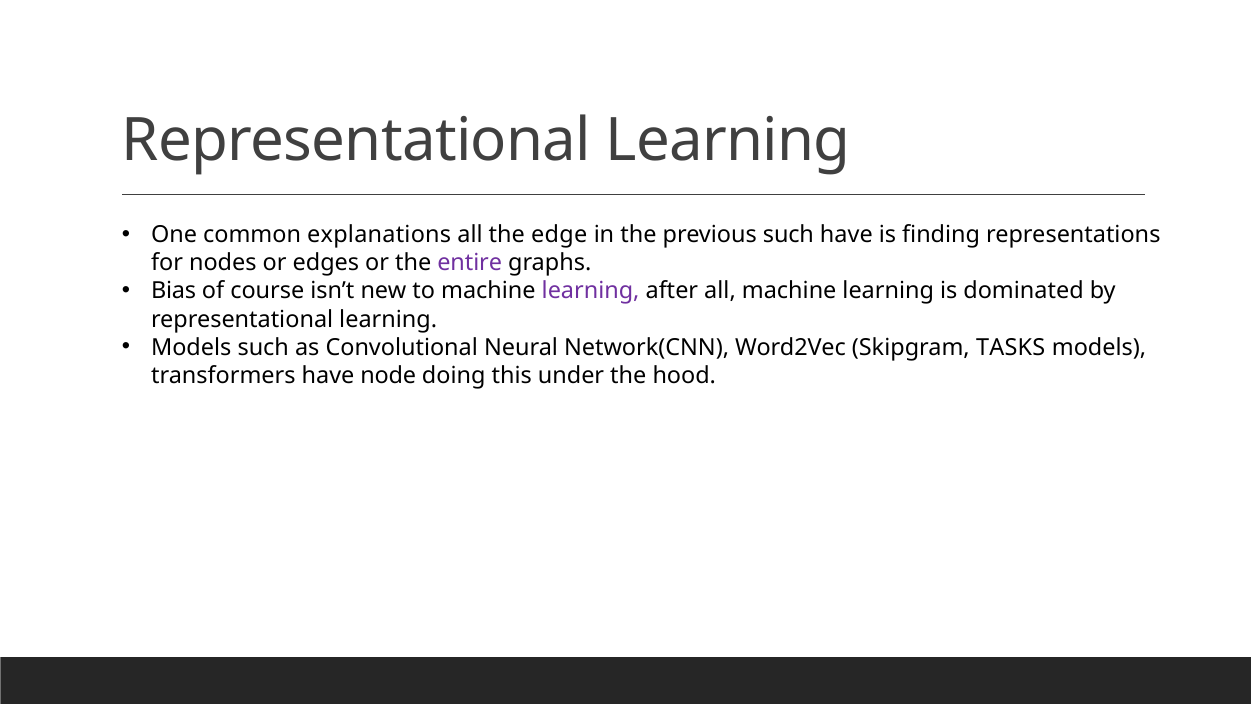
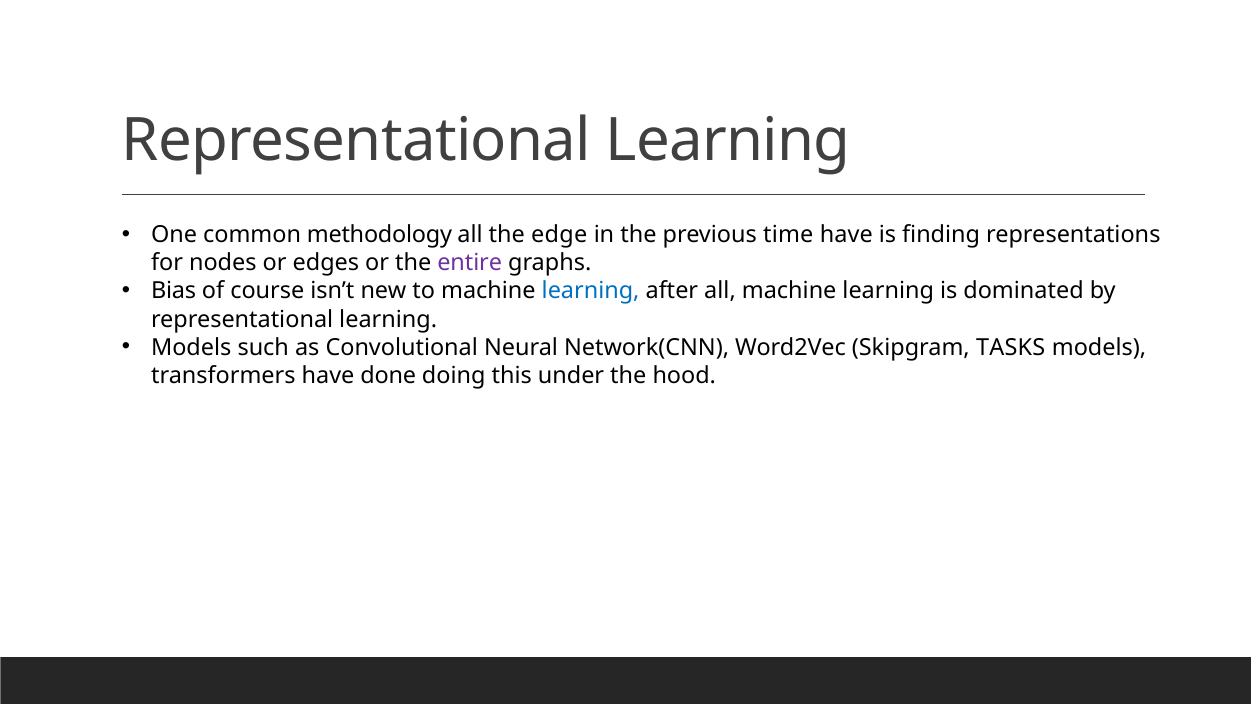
explanations: explanations -> methodology
previous such: such -> time
learning at (591, 291) colour: purple -> blue
node: node -> done
